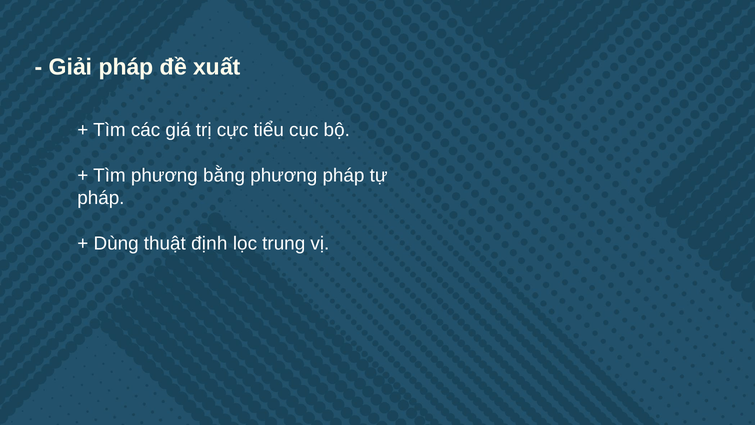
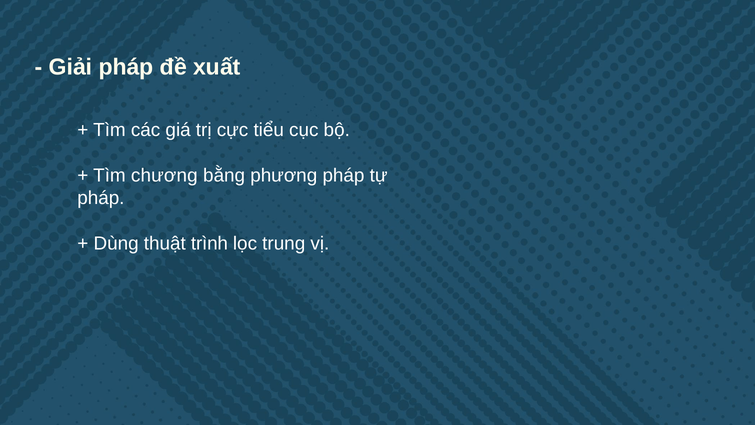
Tìm phương: phương -> chương
định: định -> trình
